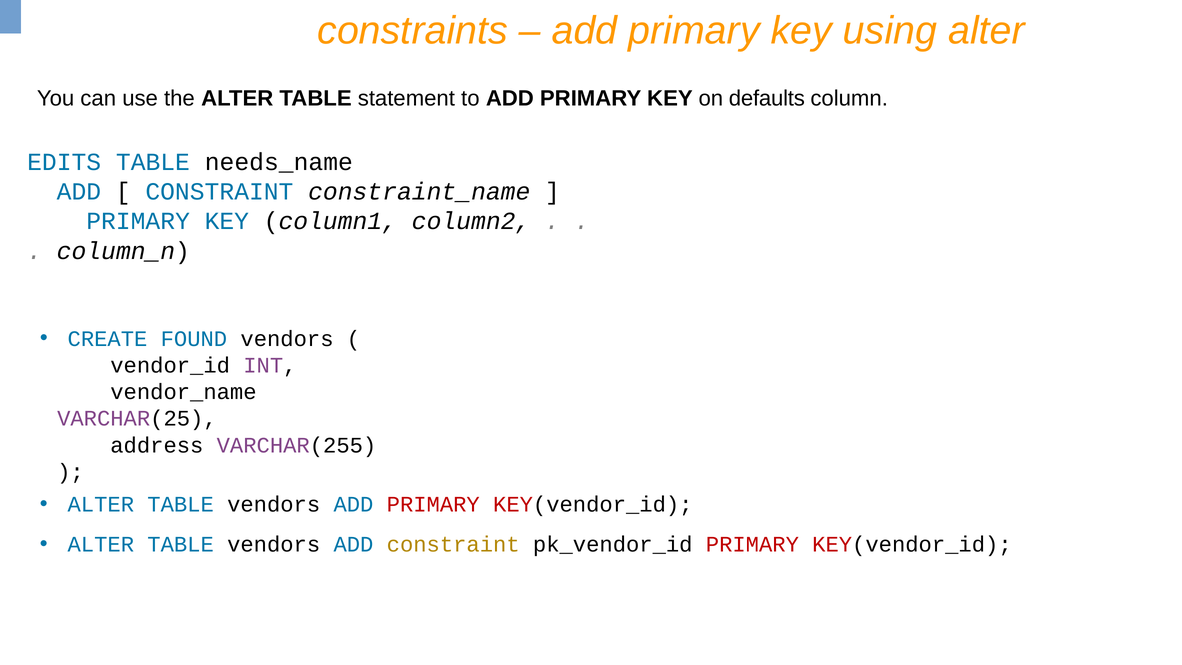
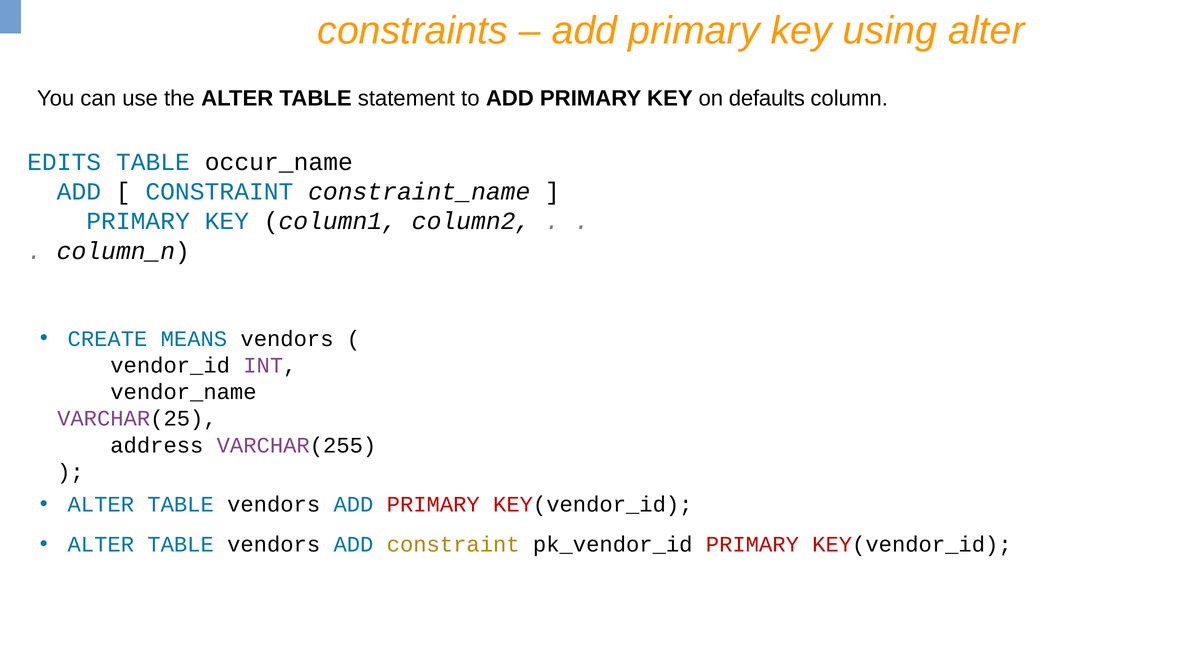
needs_name: needs_name -> occur_name
FOUND: FOUND -> MEANS
